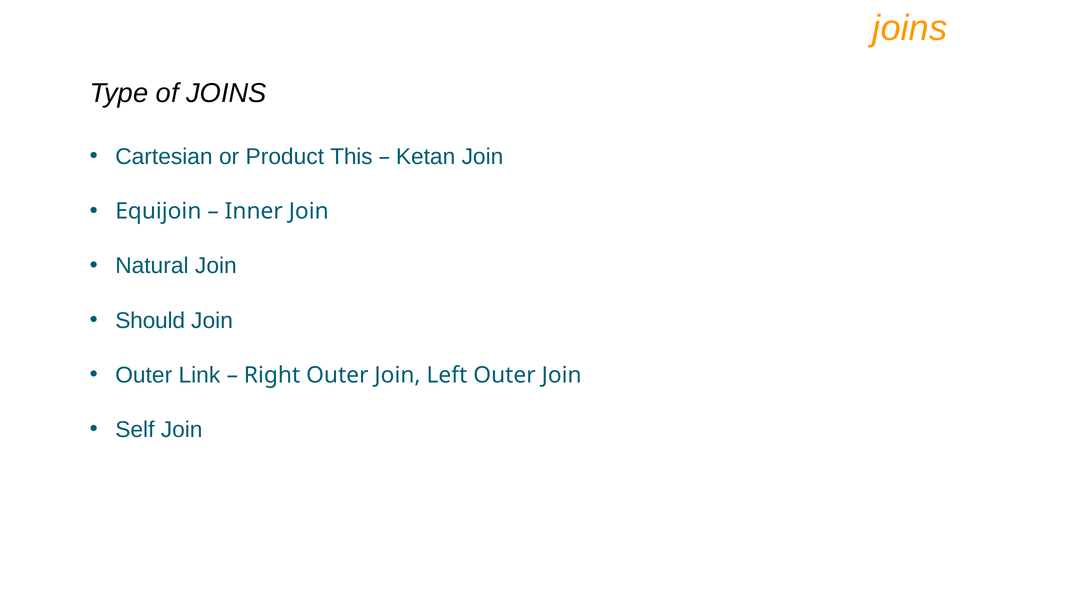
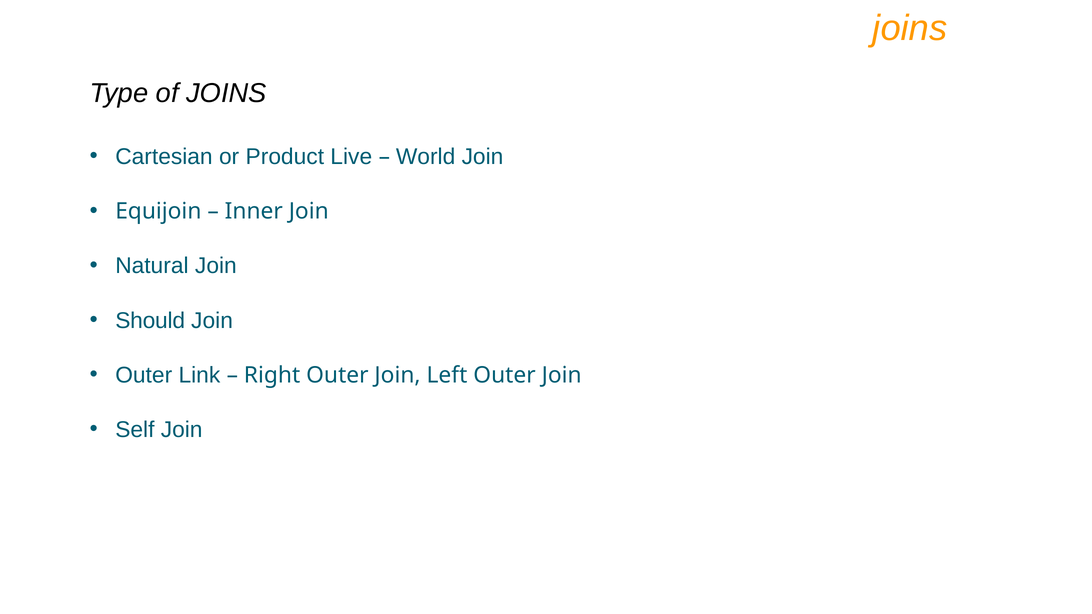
This: This -> Live
Ketan: Ketan -> World
